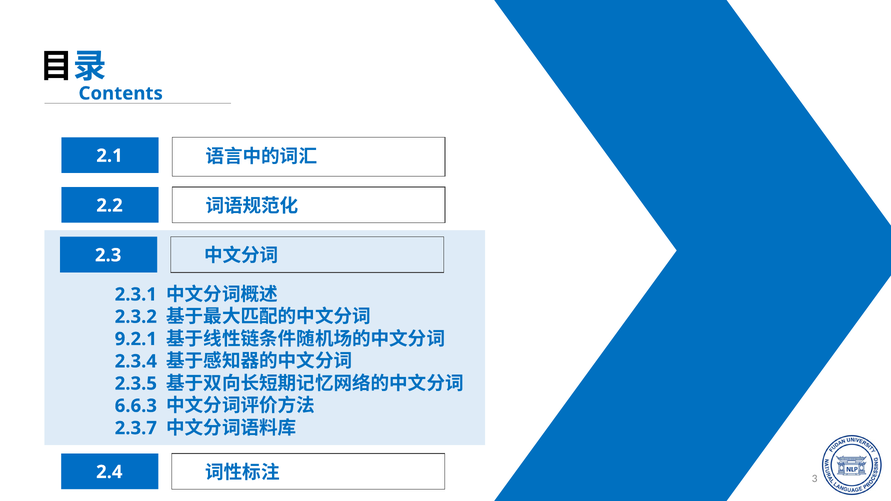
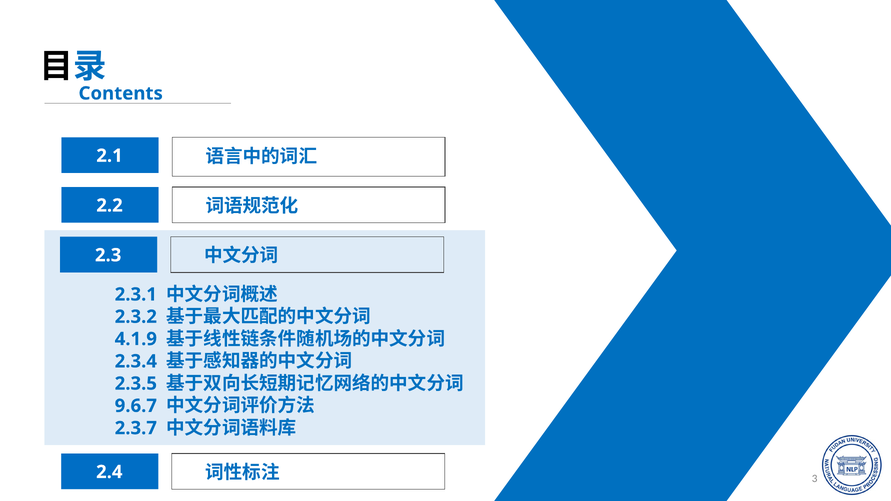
9.2.1: 9.2.1 -> 4.1.9
6.6.3: 6.6.3 -> 9.6.7
